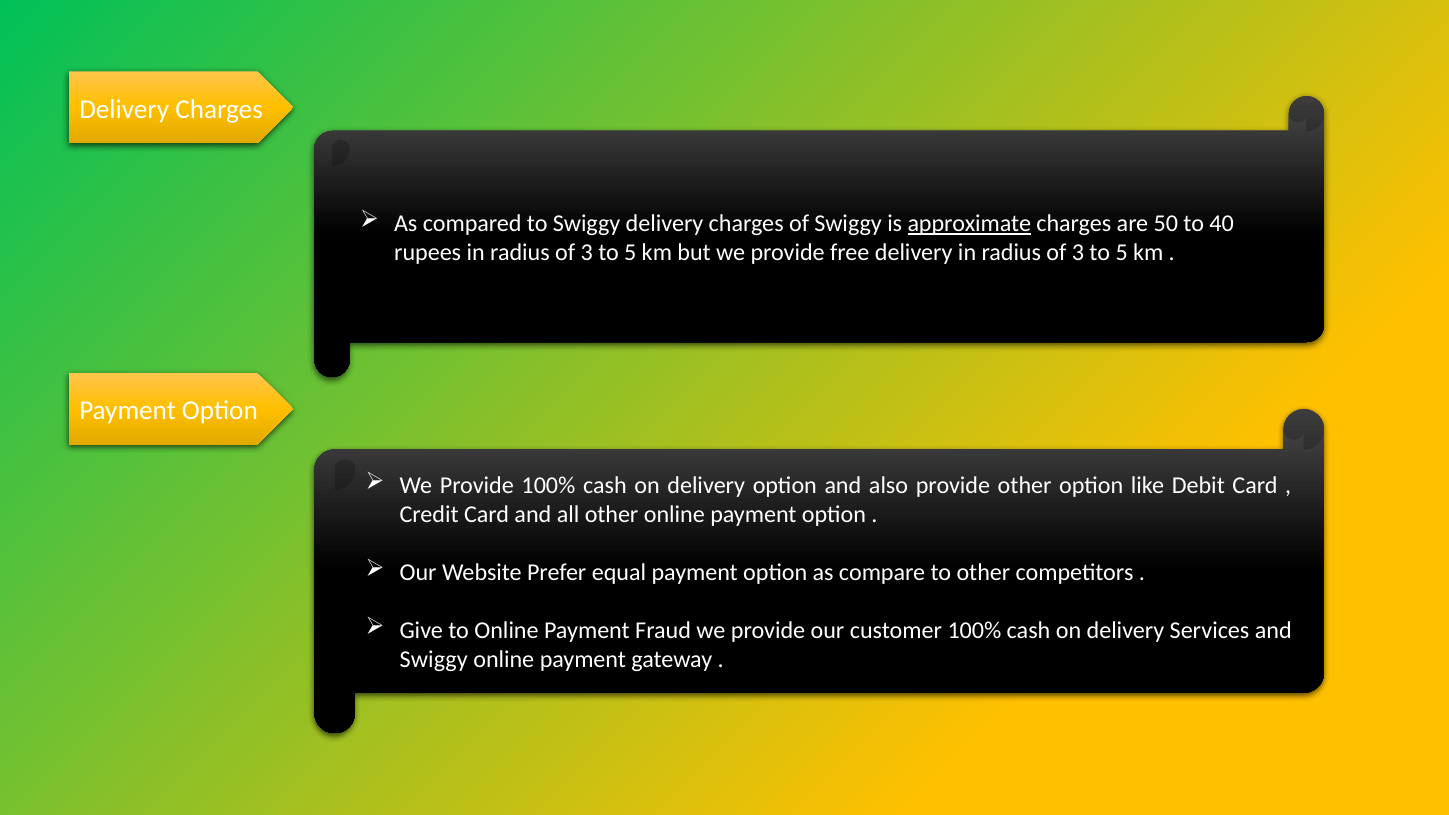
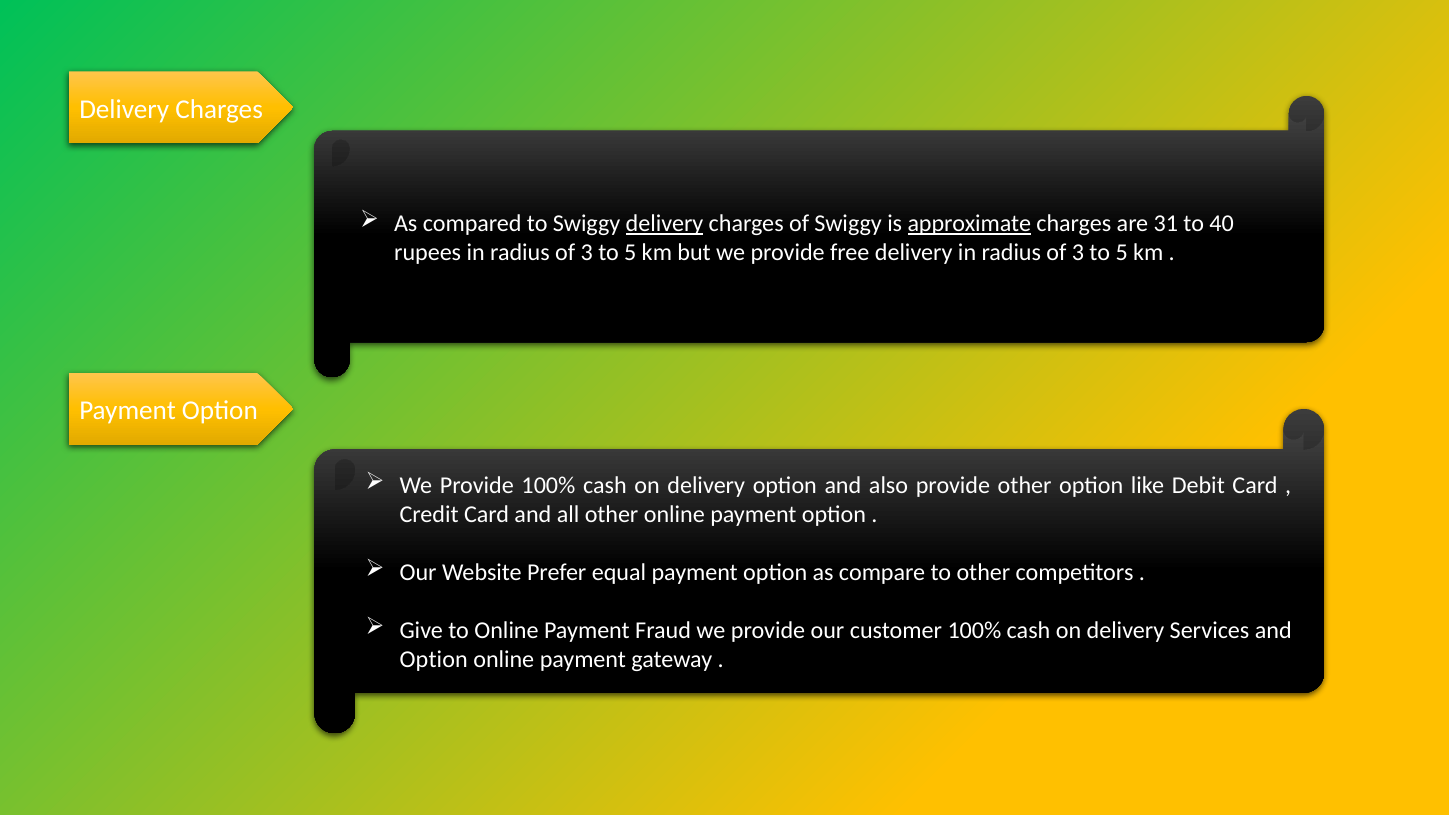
delivery at (665, 224) underline: none -> present
50: 50 -> 31
Swiggy at (434, 660): Swiggy -> Option
